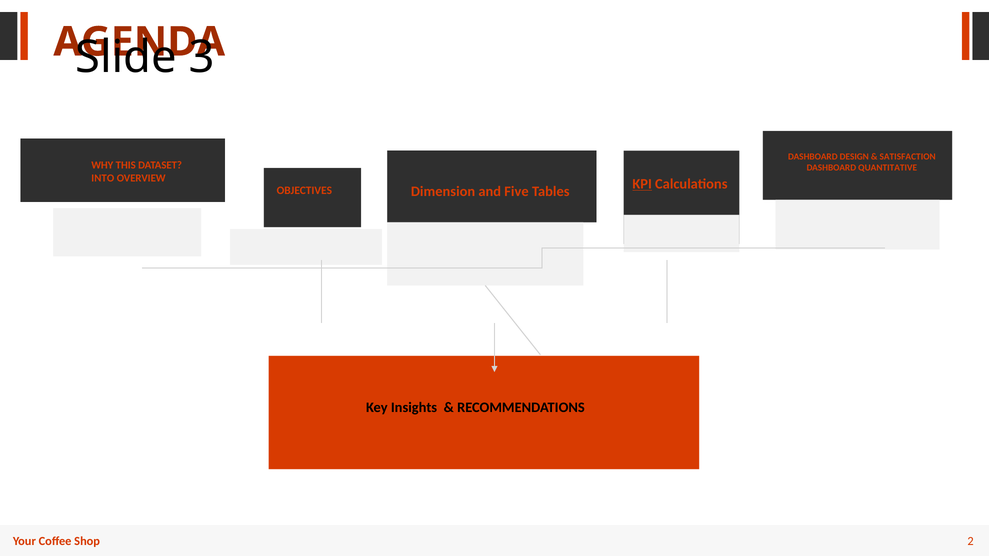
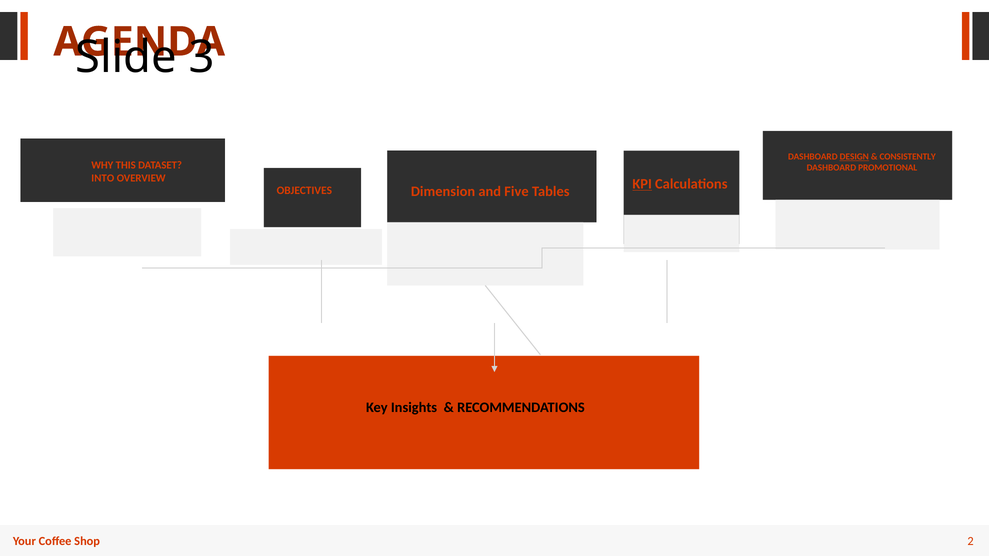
DESIGN underline: none -> present
SATISFACTION: SATISFACTION -> CONSISTENTLY
QUANTITATIVE: QUANTITATIVE -> PROMOTIONAL
